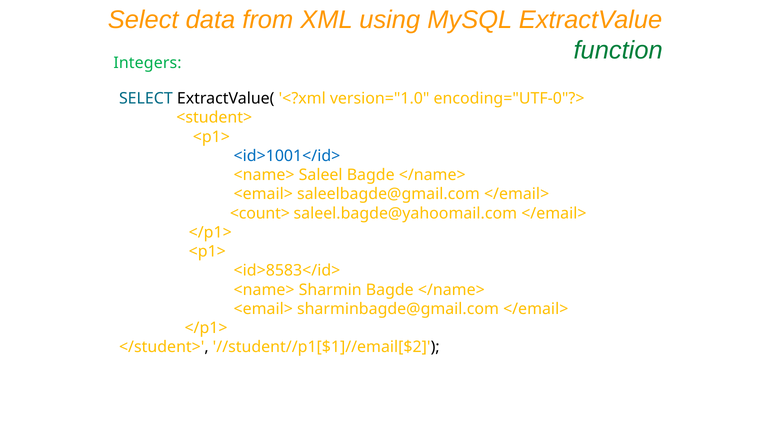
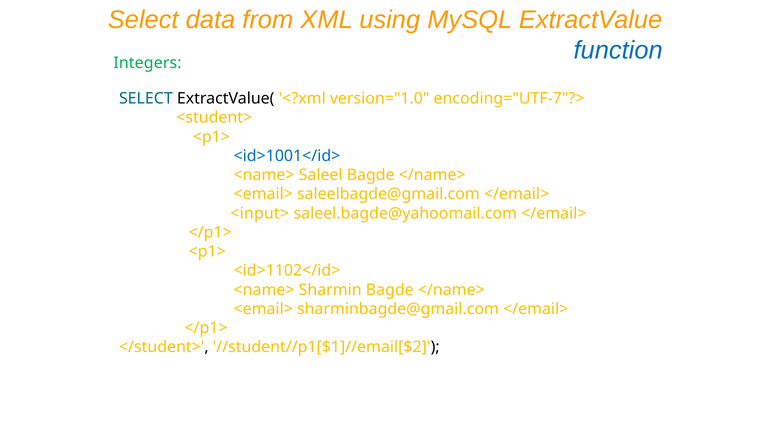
function colour: green -> blue
encoding="UTF-0"?>: encoding="UTF-0"?> -> encoding="UTF-7"?>
<count>: <count> -> <input>
<id>8583</id>: <id>8583</id> -> <id>1102</id>
